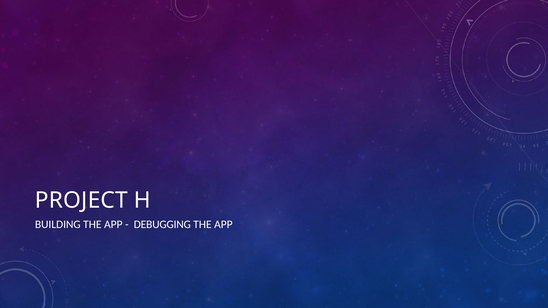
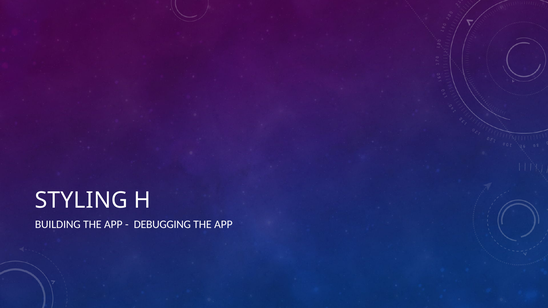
PROJECT: PROJECT -> STYLING
